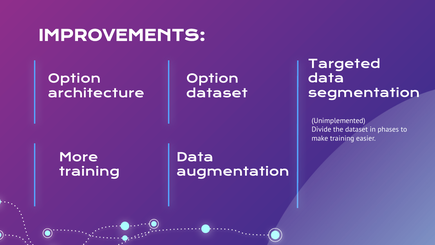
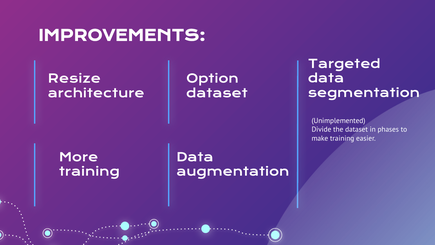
Option at (74, 79): Option -> Resize
